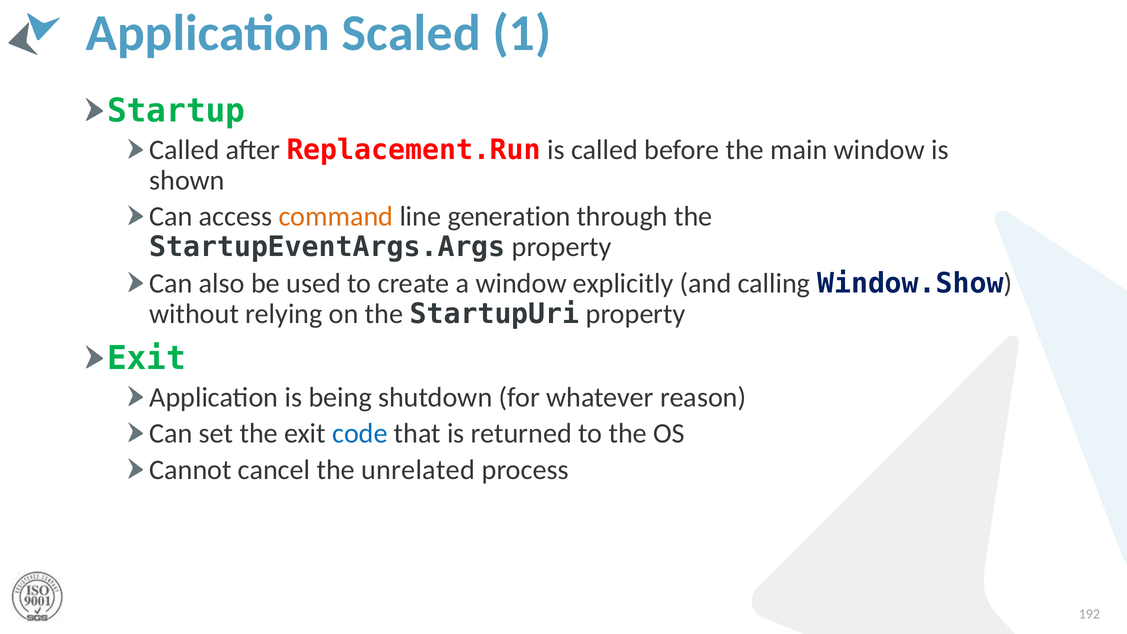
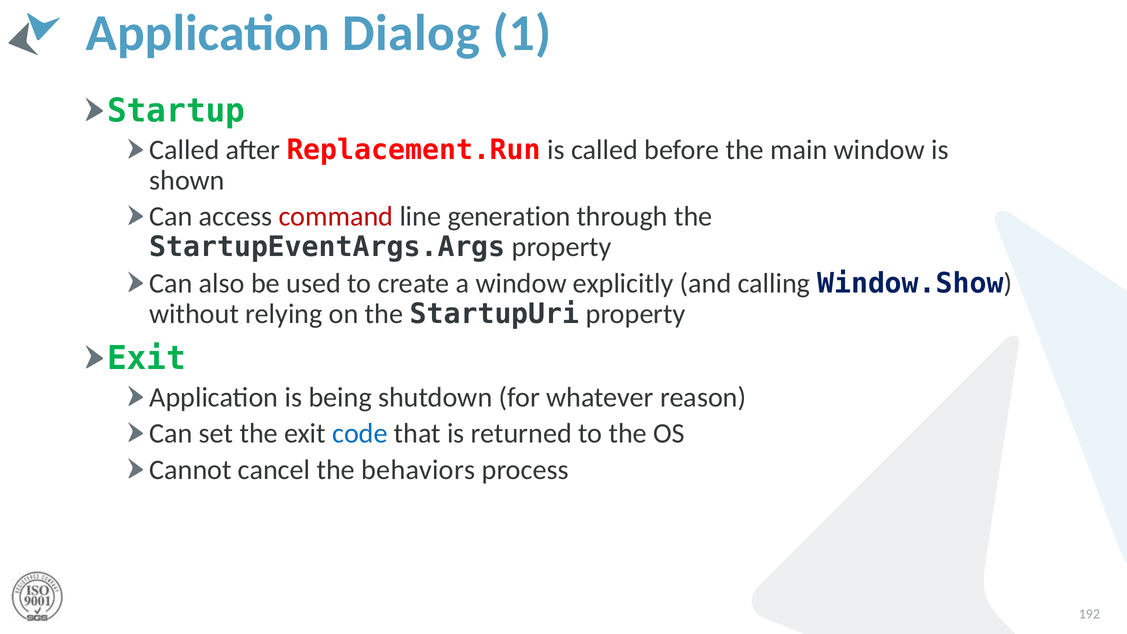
Scaled: Scaled -> Dialog
command colour: orange -> red
unrelated: unrelated -> behaviors
